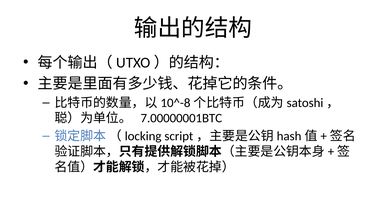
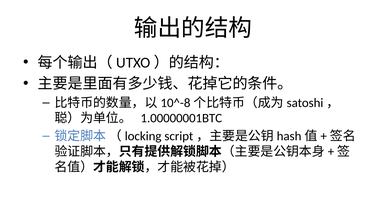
7.00000001BTC: 7.00000001BTC -> 1.00000001BTC
